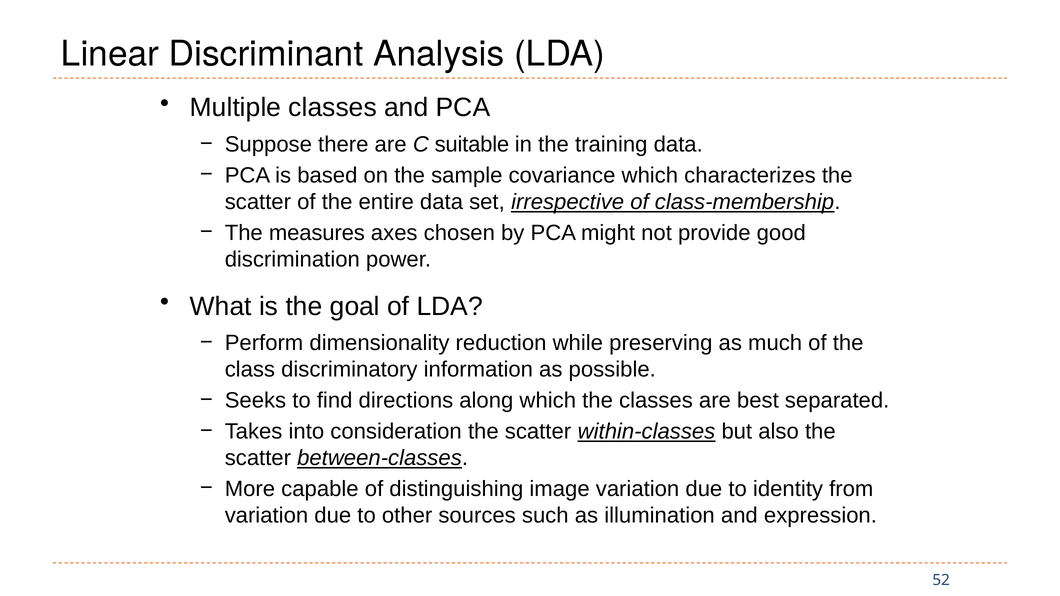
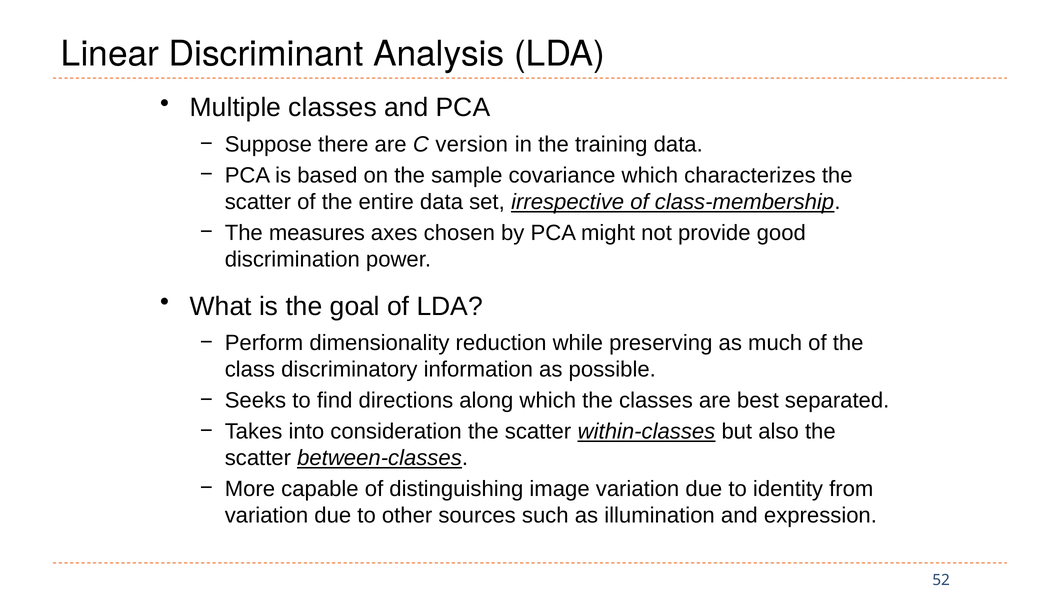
suitable: suitable -> version
